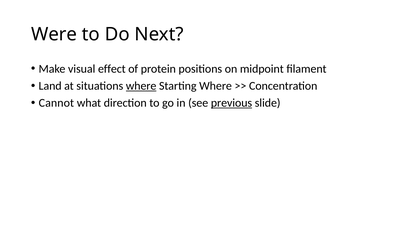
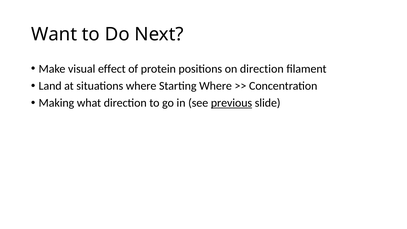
Were: Were -> Want
on midpoint: midpoint -> direction
where at (141, 86) underline: present -> none
Cannot: Cannot -> Making
